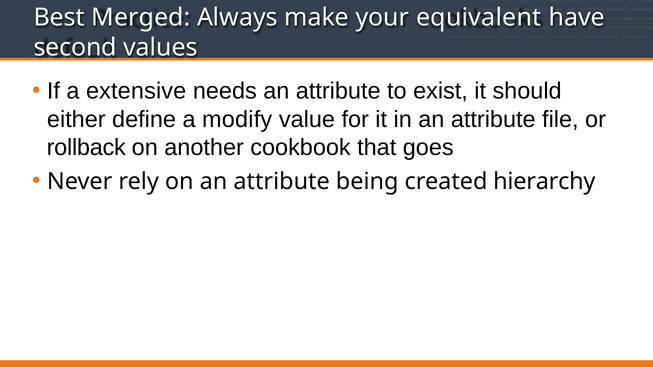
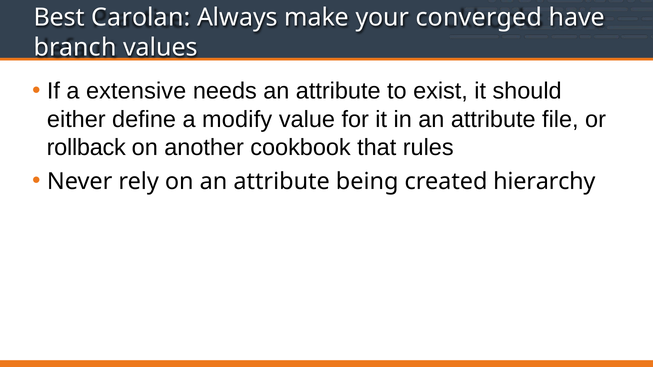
Merged: Merged -> Carolan
equivalent: equivalent -> converged
second: second -> branch
goes: goes -> rules
